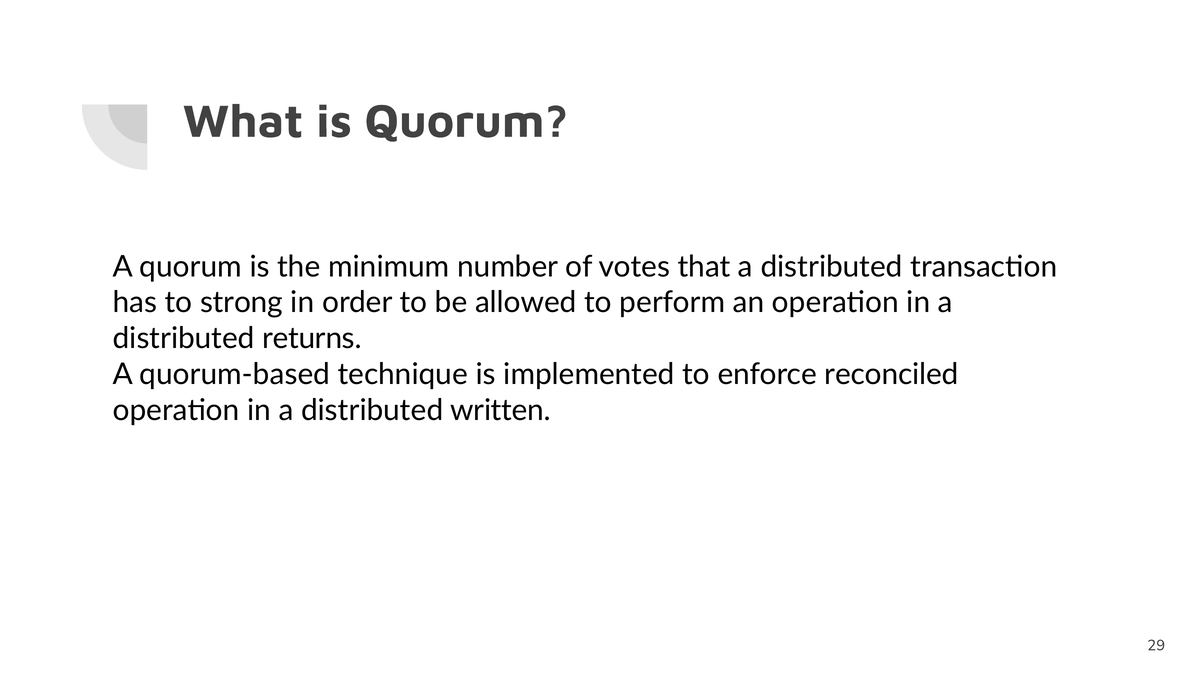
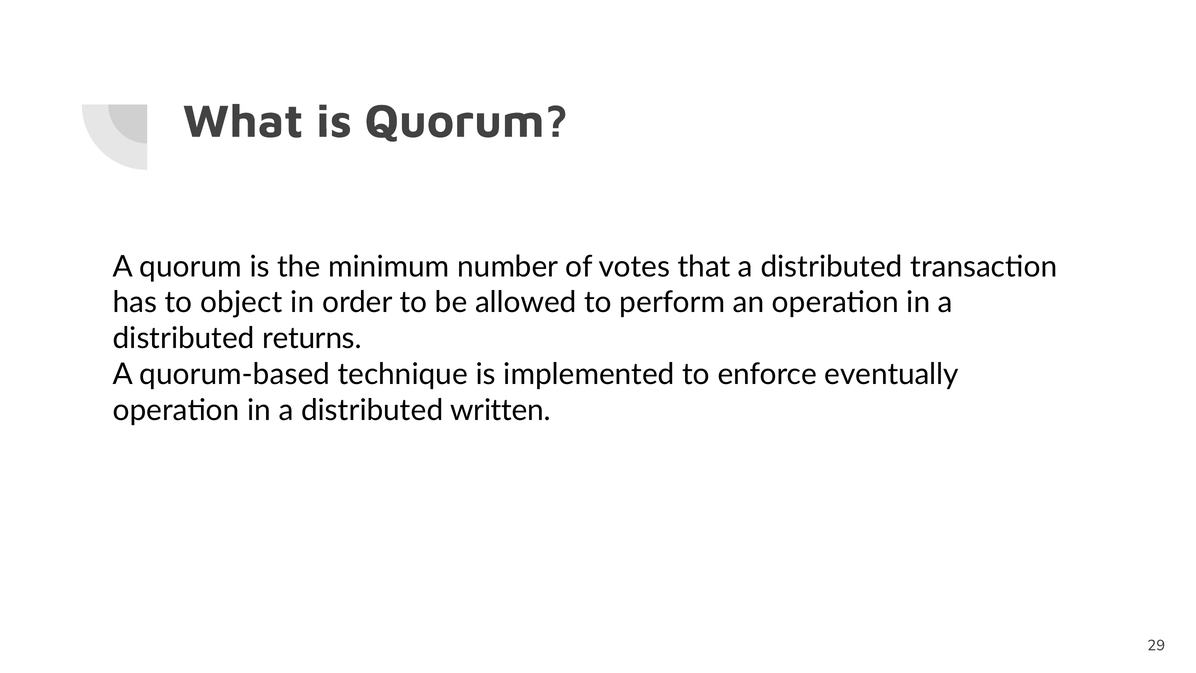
strong: strong -> object
reconciled: reconciled -> eventually
